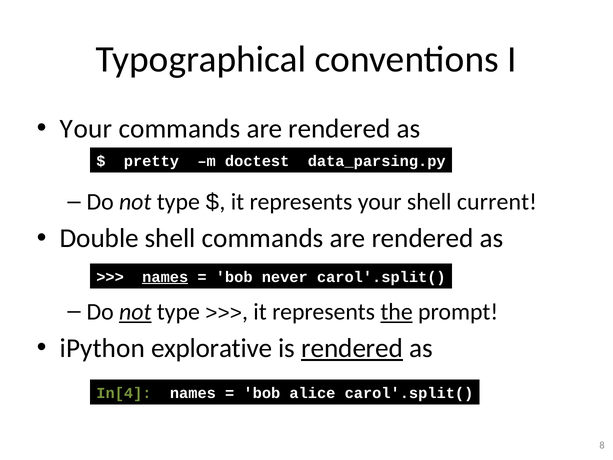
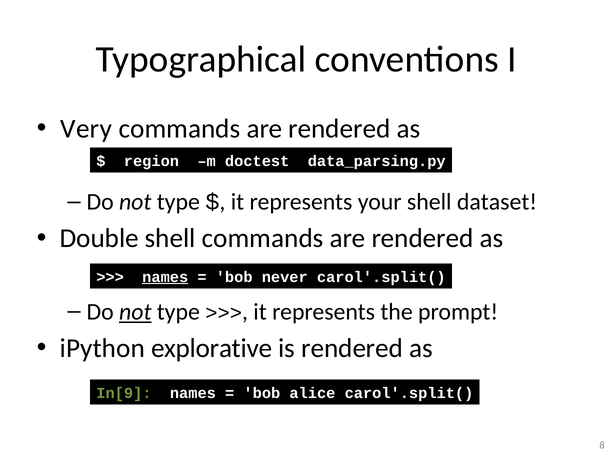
Your at (86, 129): Your -> Very
pretty: pretty -> region
current: current -> dataset
the underline: present -> none
rendered at (352, 348) underline: present -> none
In[4: In[4 -> In[9
